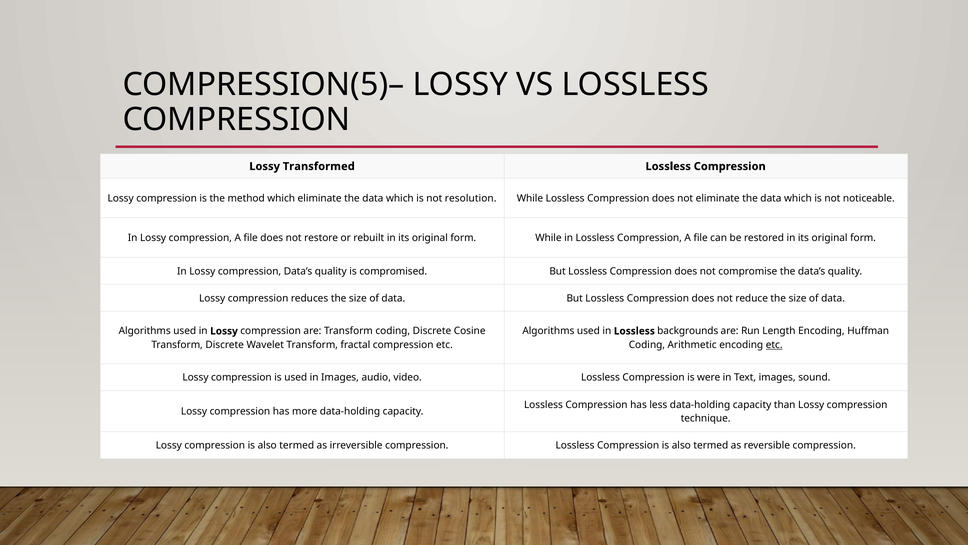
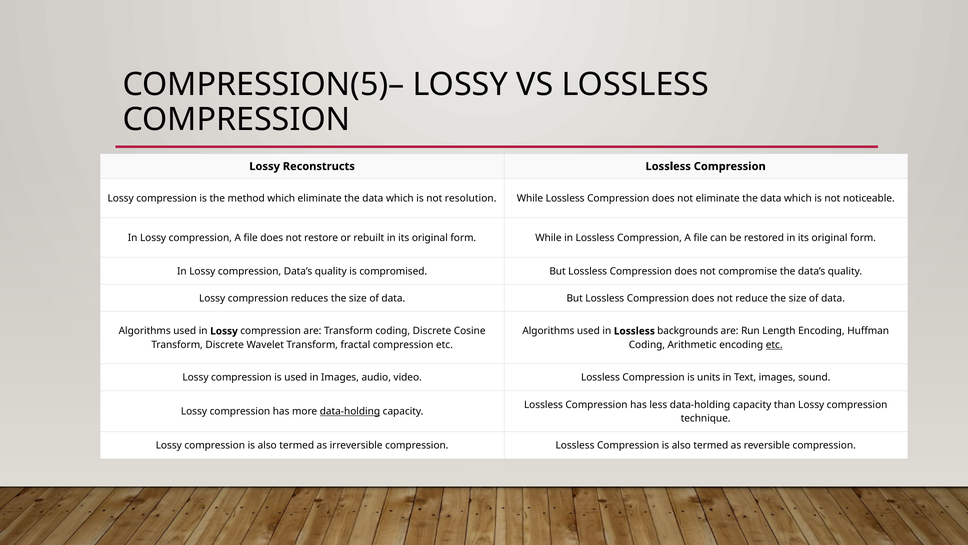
Transformed: Transformed -> Reconstructs
were: were -> units
data-holding at (350, 411) underline: none -> present
